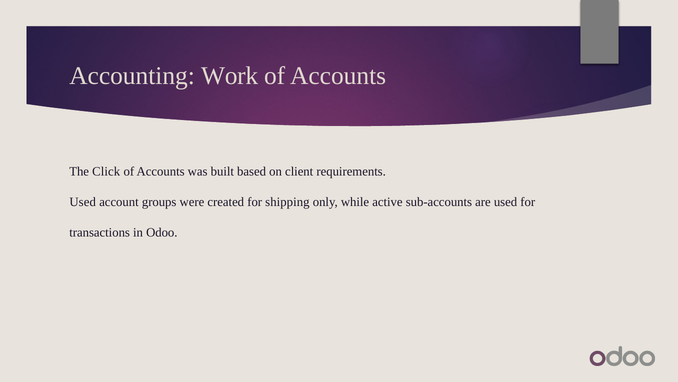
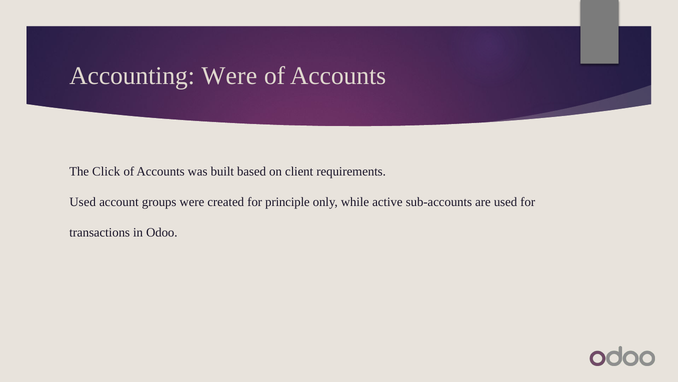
Accounting Work: Work -> Were
shipping: shipping -> principle
